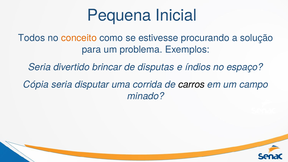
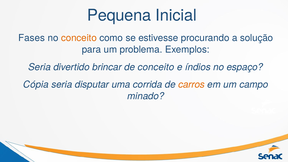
Todos: Todos -> Fases
de disputas: disputas -> conceito
carros colour: black -> orange
